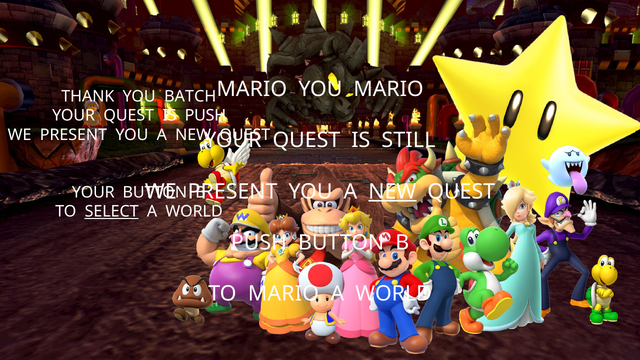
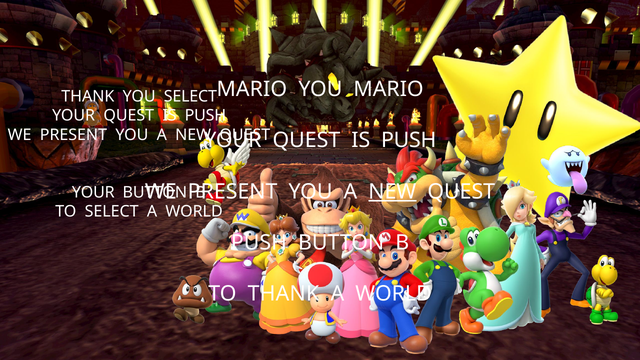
YOU BATCH: BATCH -> SELECT
STILL at (408, 140): STILL -> PUSH
SELECT at (112, 212) underline: present -> none
TO MARIO: MARIO -> THANK
